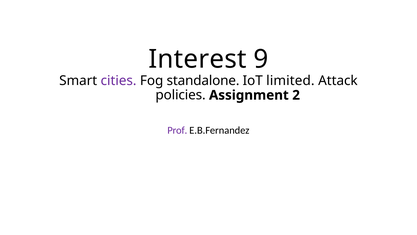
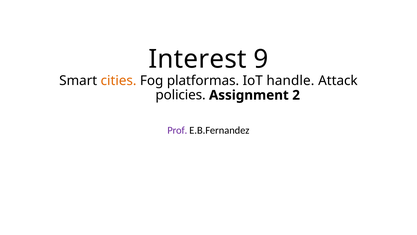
cities colour: purple -> orange
standalone: standalone -> platformas
limited: limited -> handle
